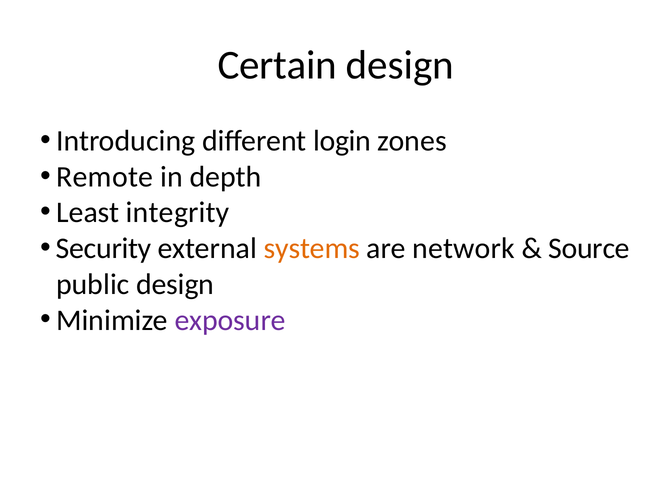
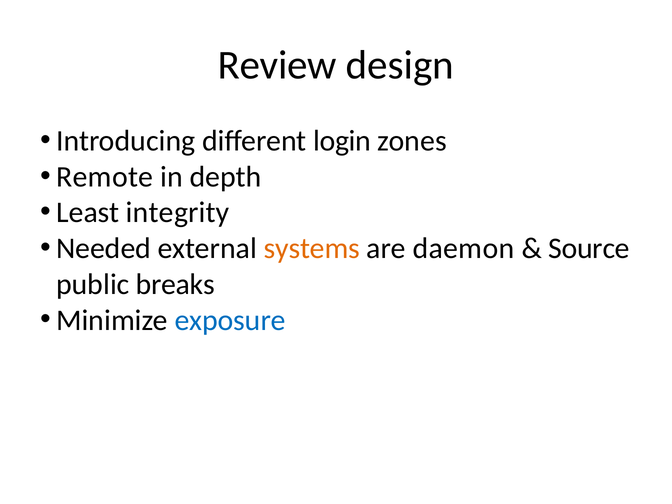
Certain: Certain -> Review
Security: Security -> Needed
network: network -> daemon
public design: design -> breaks
exposure colour: purple -> blue
